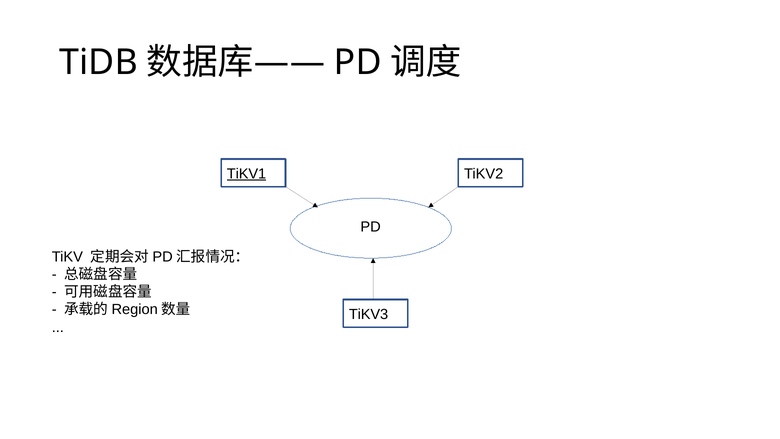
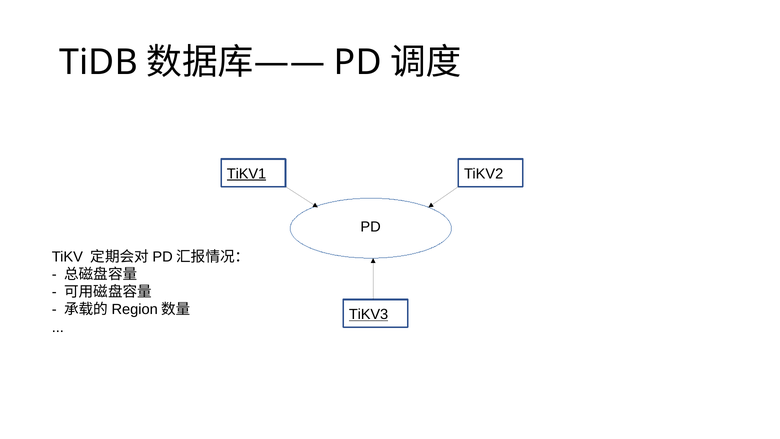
TiKV3 underline: none -> present
